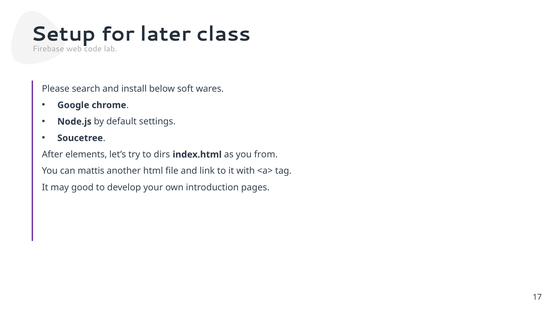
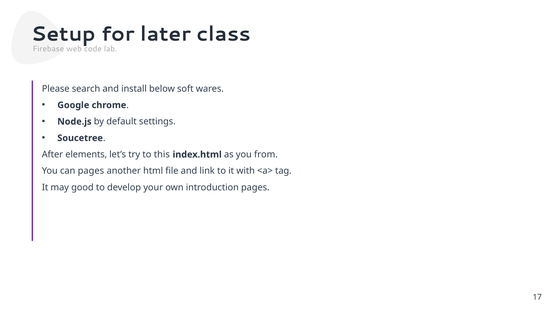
dirs: dirs -> this
can mattis: mattis -> pages
